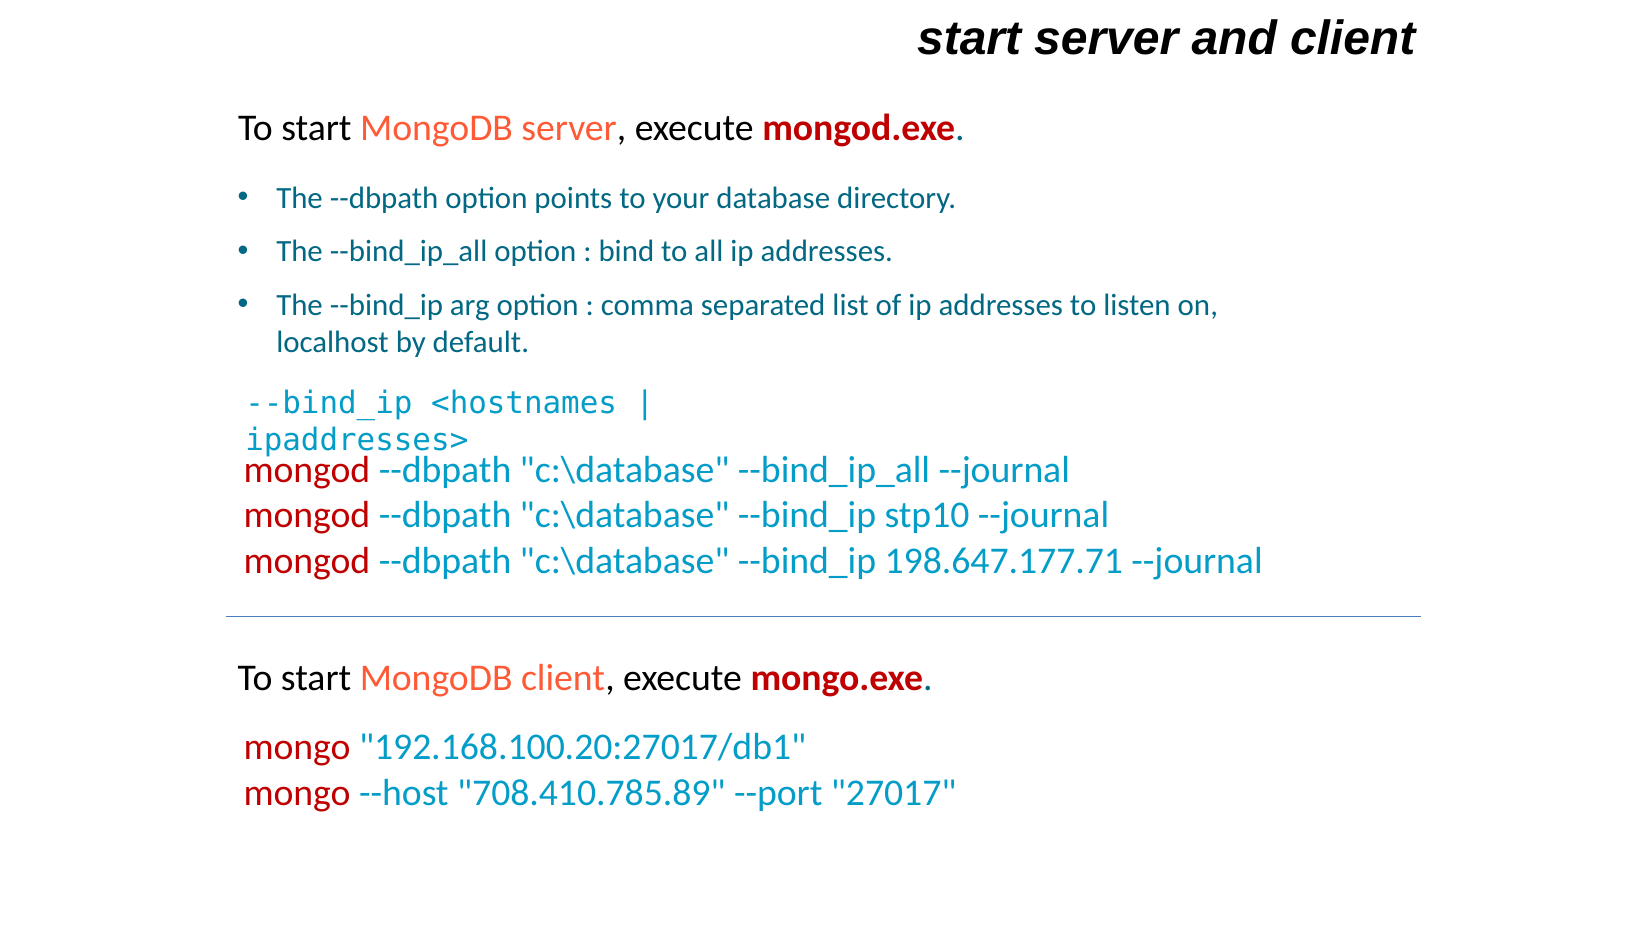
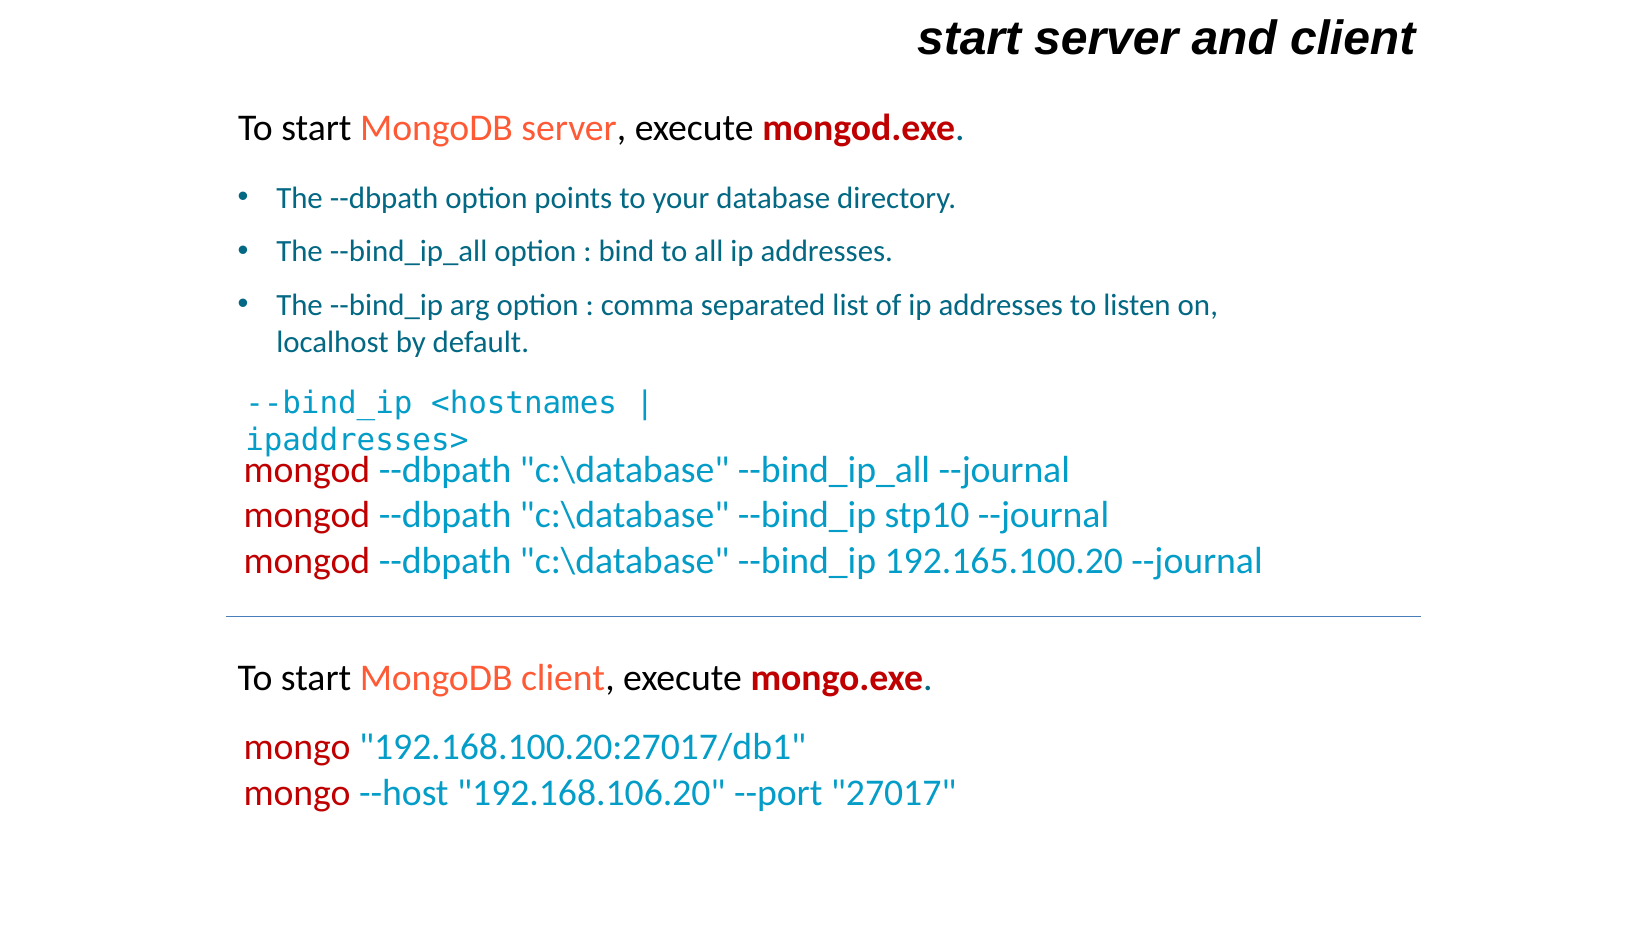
198.647.177.71: 198.647.177.71 -> 192.165.100.20
708.410.785.89: 708.410.785.89 -> 192.168.106.20
